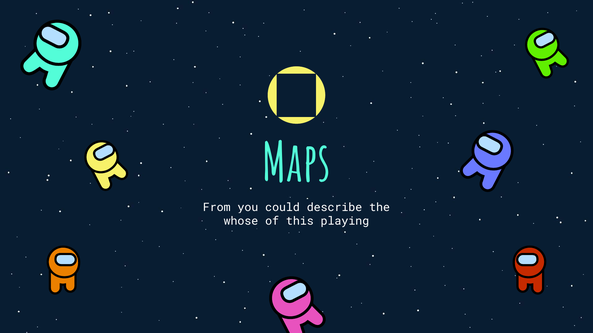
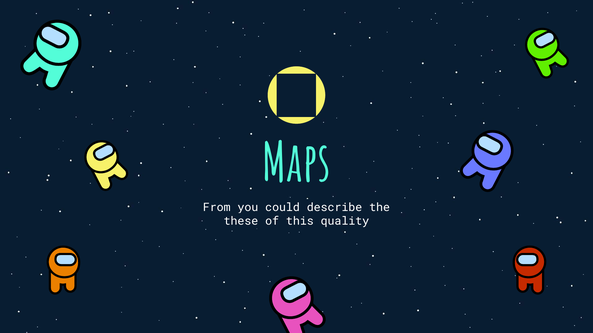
whose: whose -> these
playing: playing -> quality
